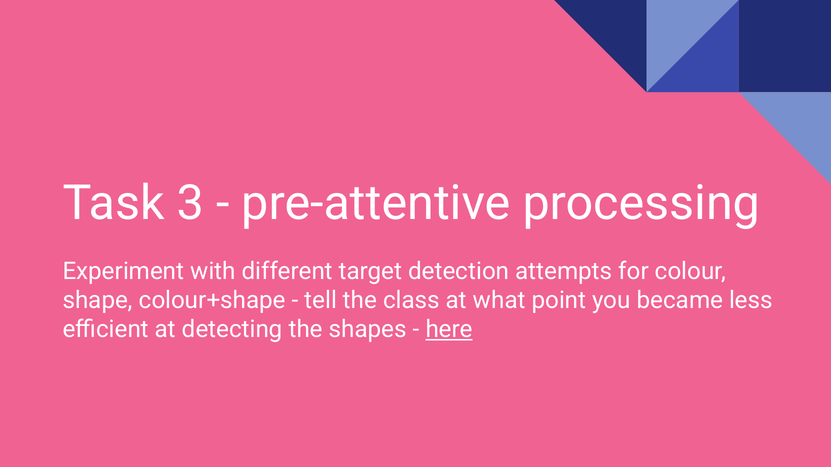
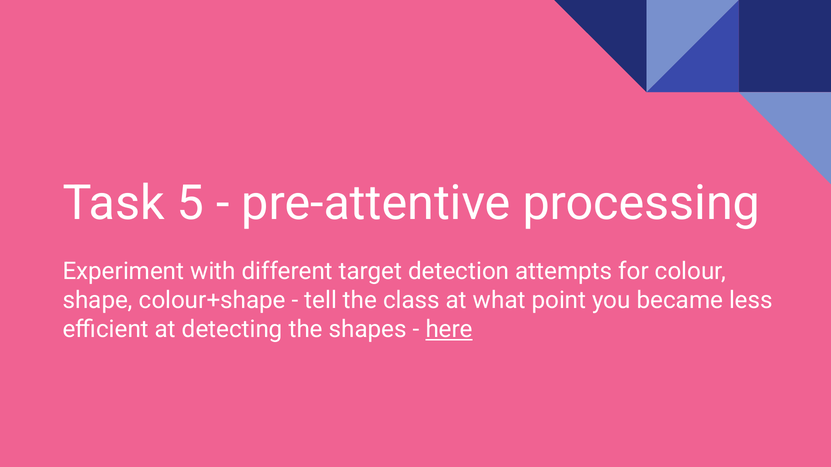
3: 3 -> 5
